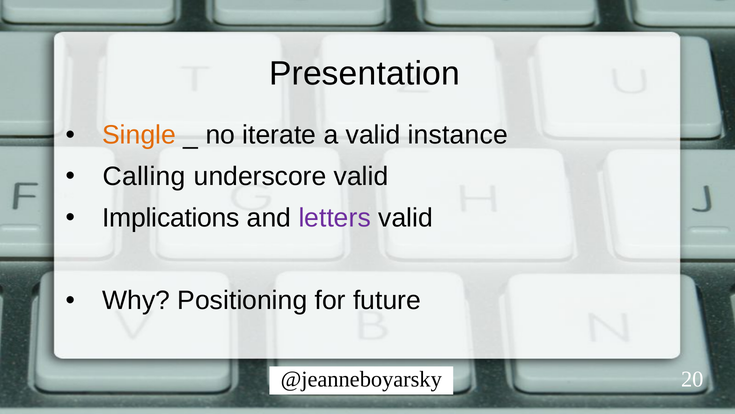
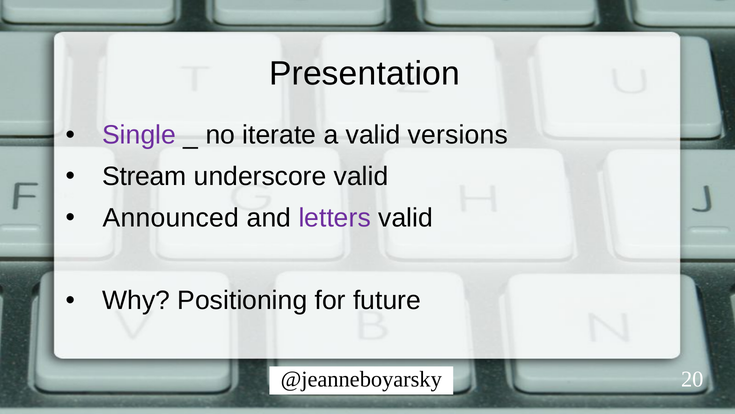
Single colour: orange -> purple
instance: instance -> versions
Calling: Calling -> Stream
Implications: Implications -> Announced
